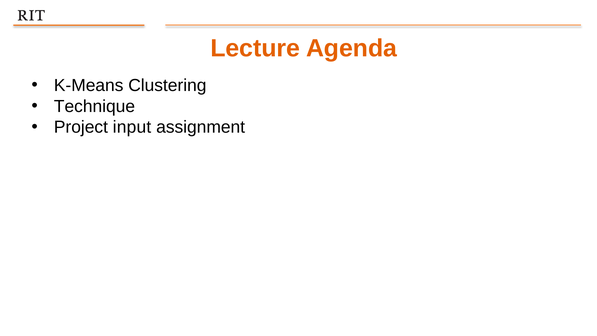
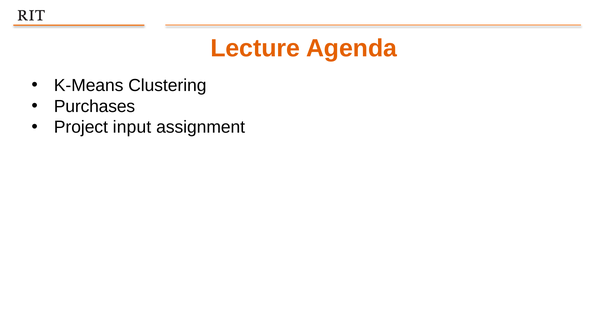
Technique: Technique -> Purchases
